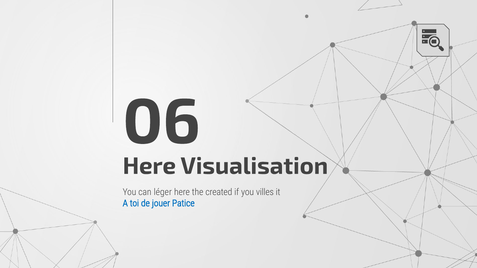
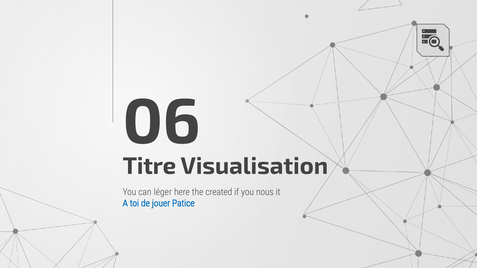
Here at (149, 166): Here -> Titre
villes: villes -> nous
